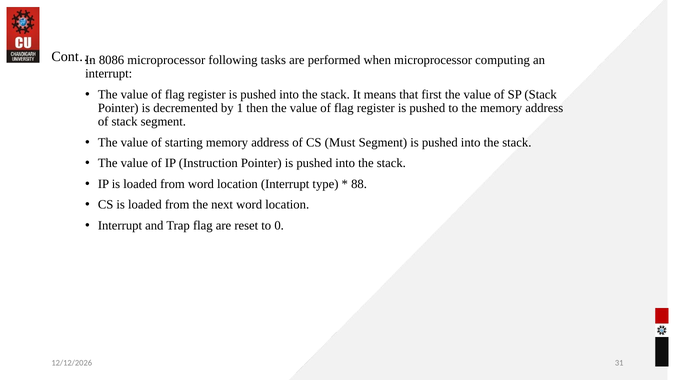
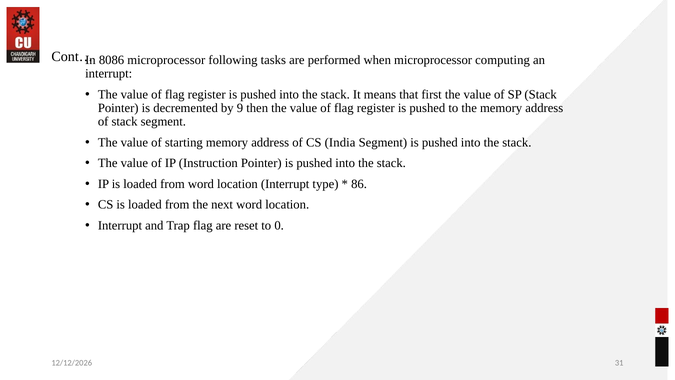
1: 1 -> 9
Must: Must -> India
88: 88 -> 86
